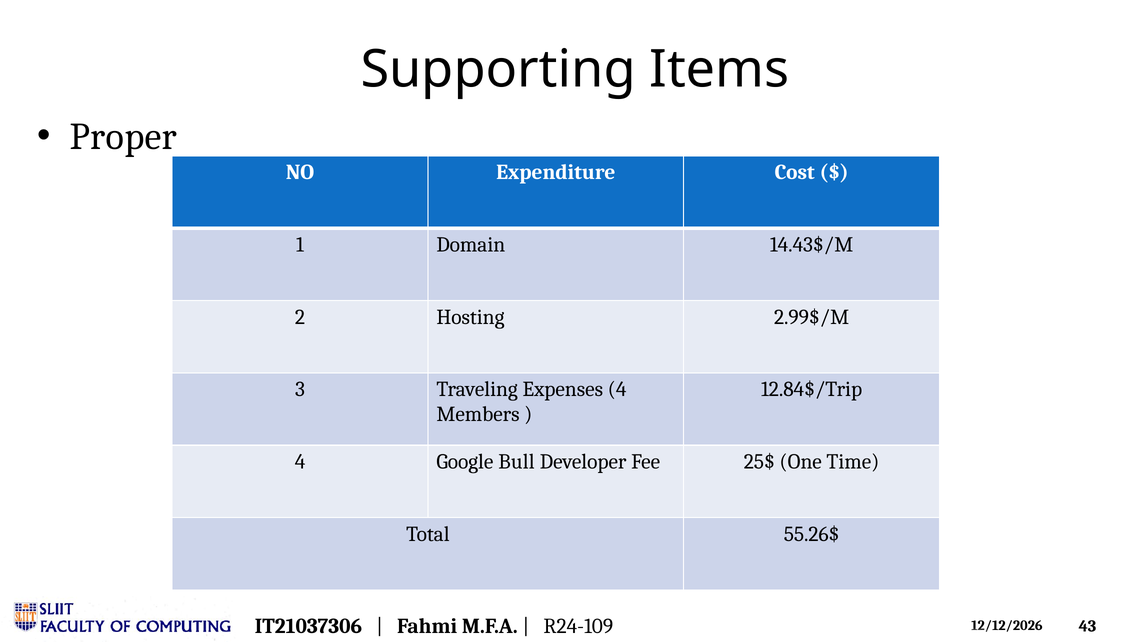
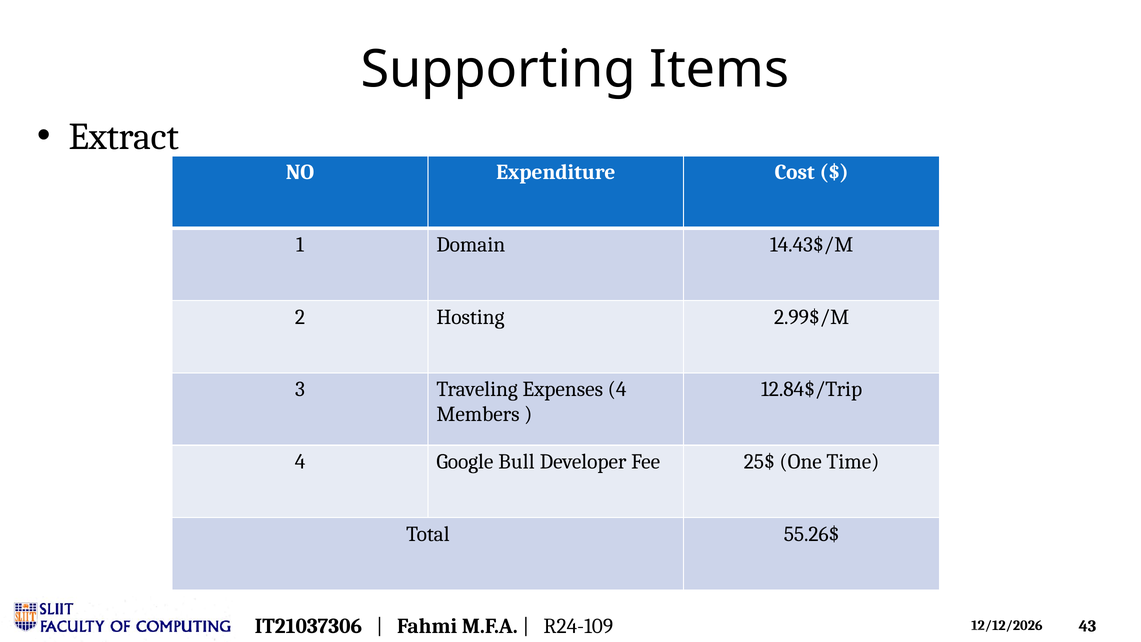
Proper: Proper -> Extract
